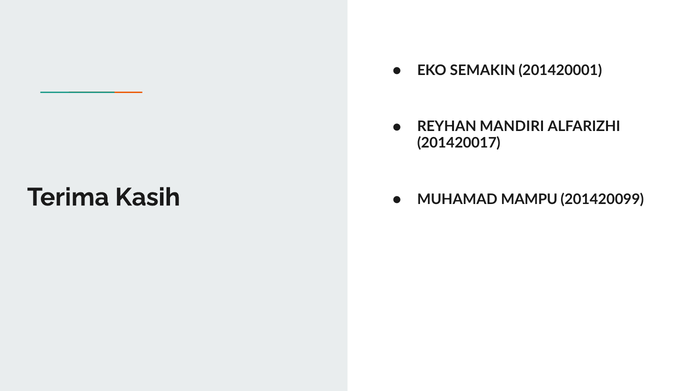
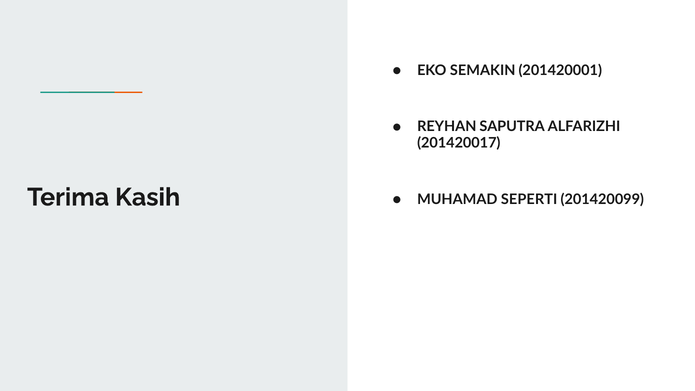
MANDIRI: MANDIRI -> SAPUTRA
MAMPU: MAMPU -> SEPERTI
